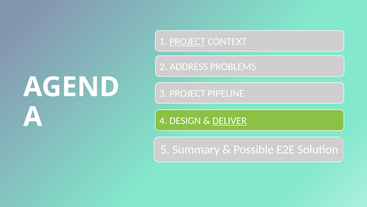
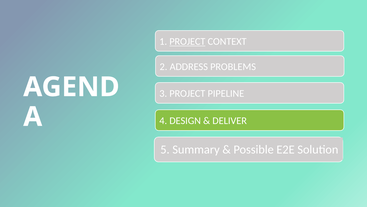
DELIVER underline: present -> none
